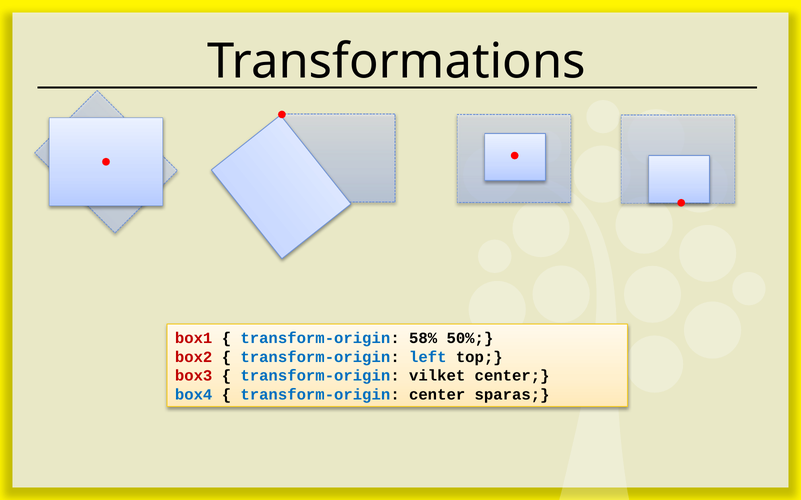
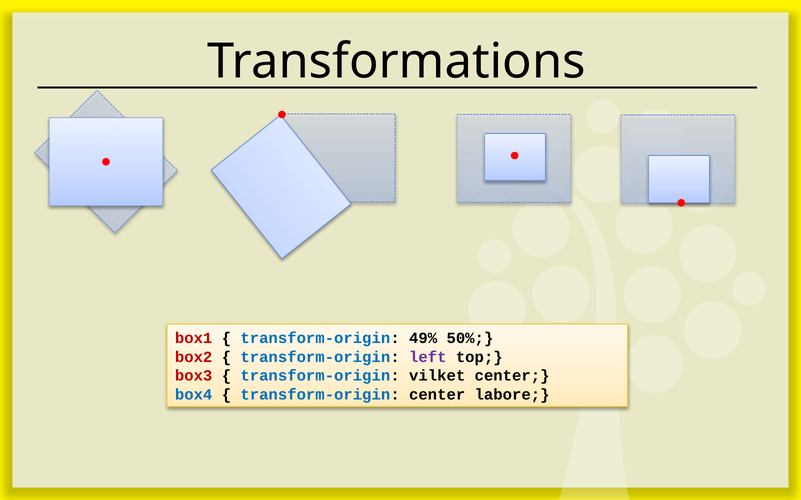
58%: 58% -> 49%
left colour: blue -> purple
sparas: sparas -> labore
